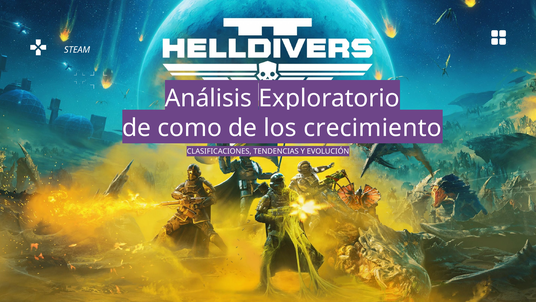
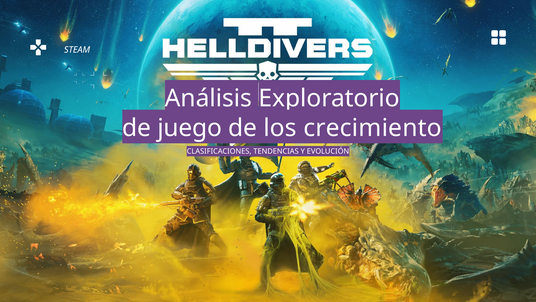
como: como -> juego
